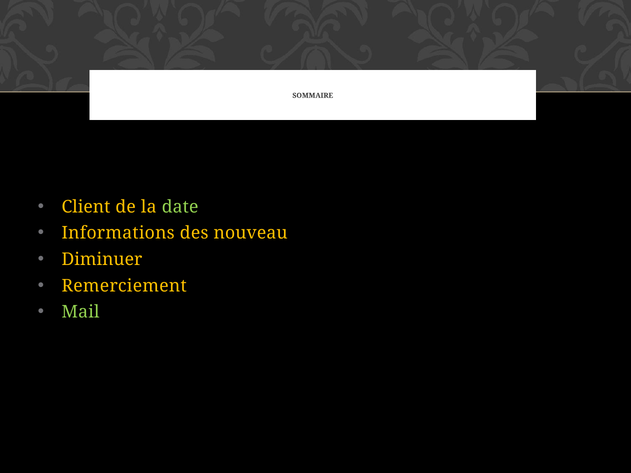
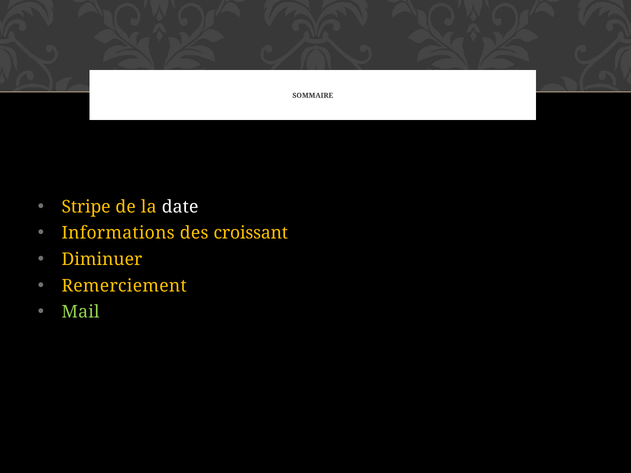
Client: Client -> Stripe
date colour: light green -> white
nouveau: nouveau -> croissant
